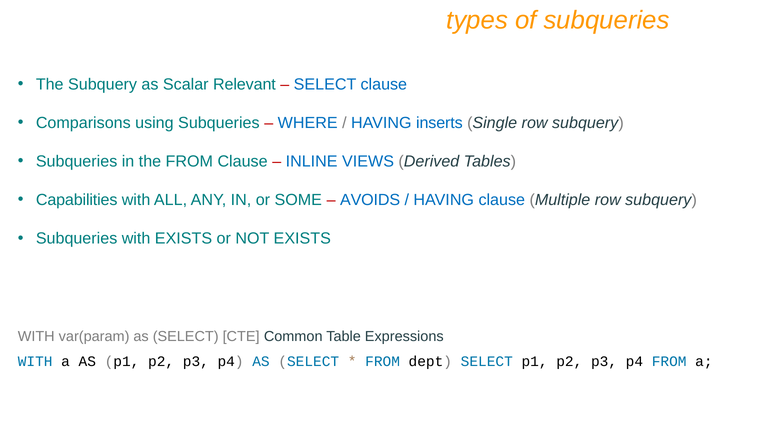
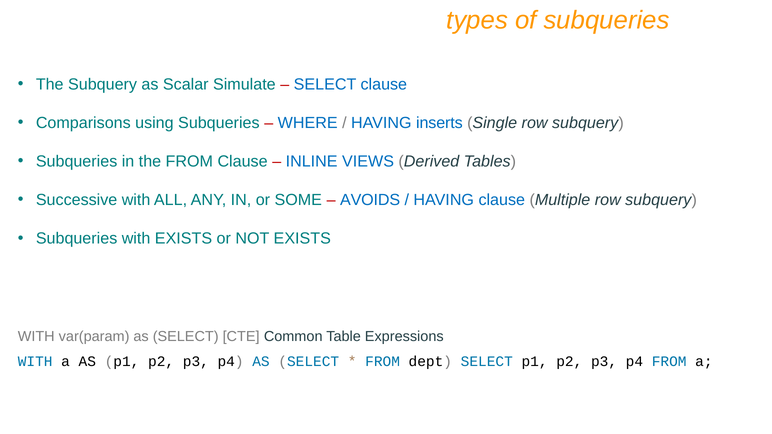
Relevant: Relevant -> Simulate
Capabilities: Capabilities -> Successive
